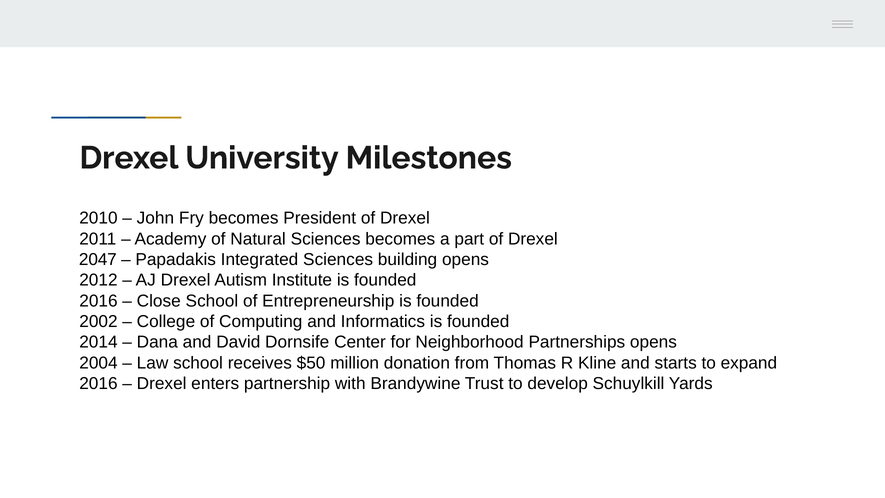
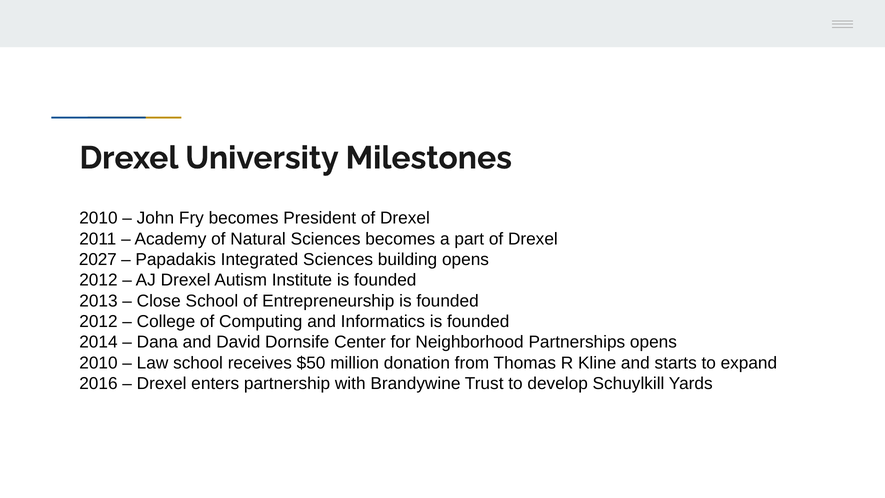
2047: 2047 -> 2027
2016 at (98, 301): 2016 -> 2013
2002 at (98, 322): 2002 -> 2012
2004 at (98, 363): 2004 -> 2010
